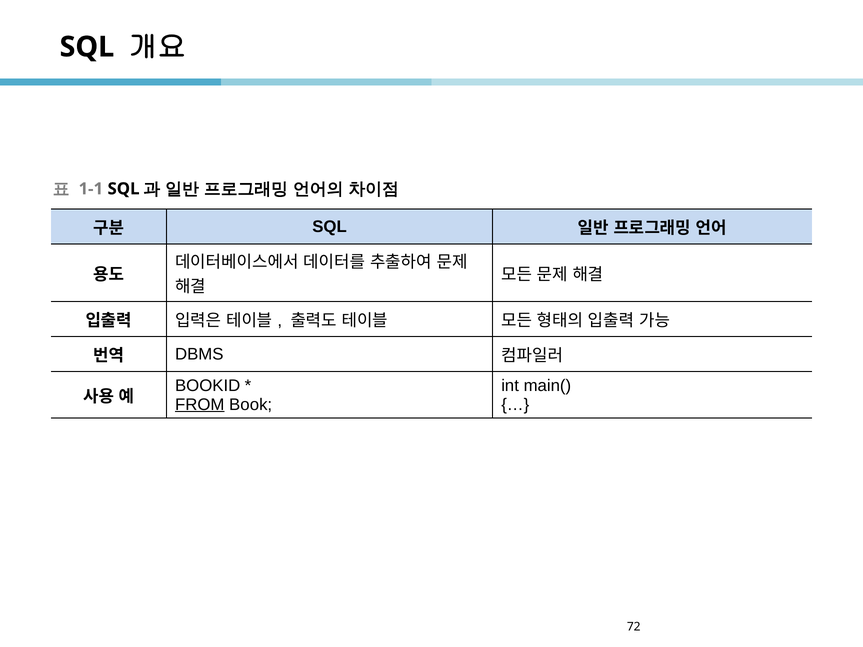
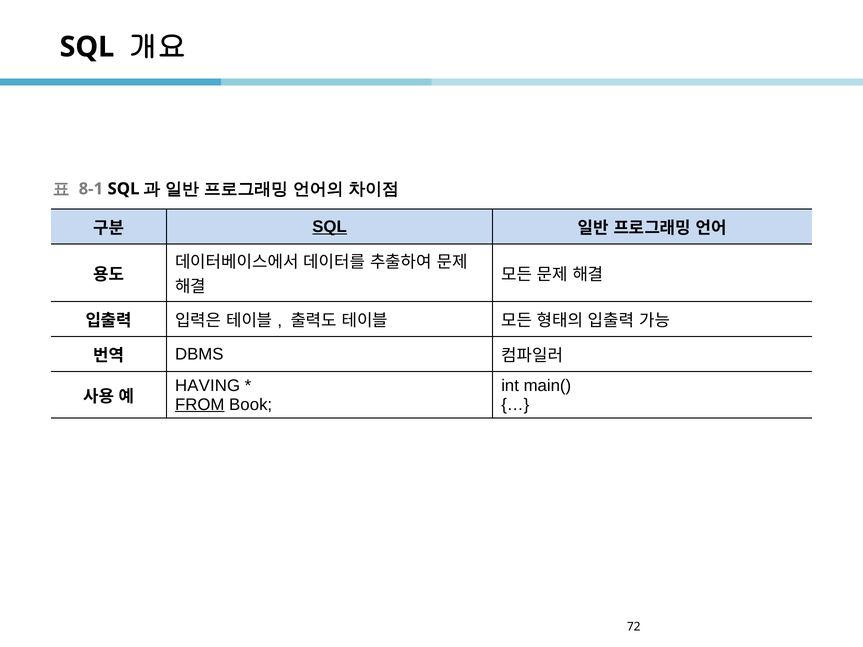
1-1: 1-1 -> 8-1
SQL at (330, 227) underline: none -> present
BOOKID: BOOKID -> HAVING
